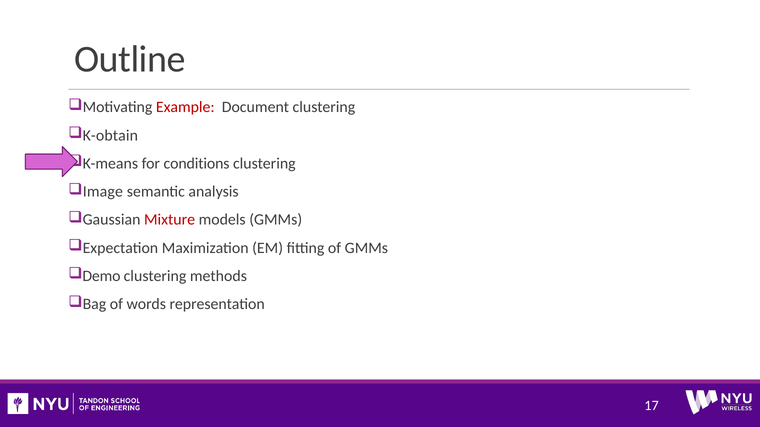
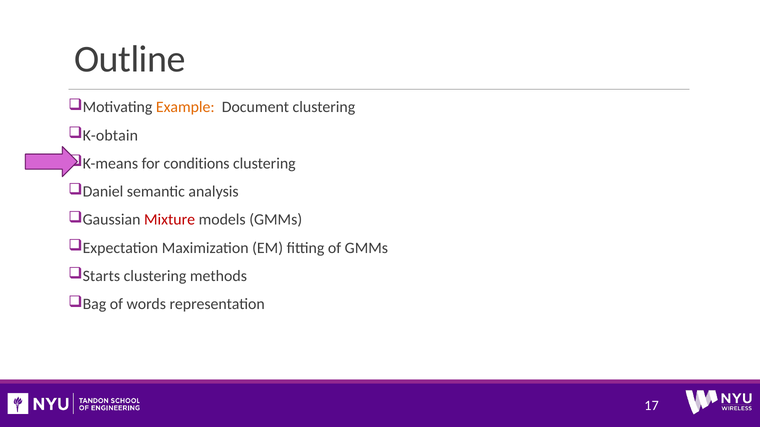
Example colour: red -> orange
Image: Image -> Daniel
Demo: Demo -> Starts
